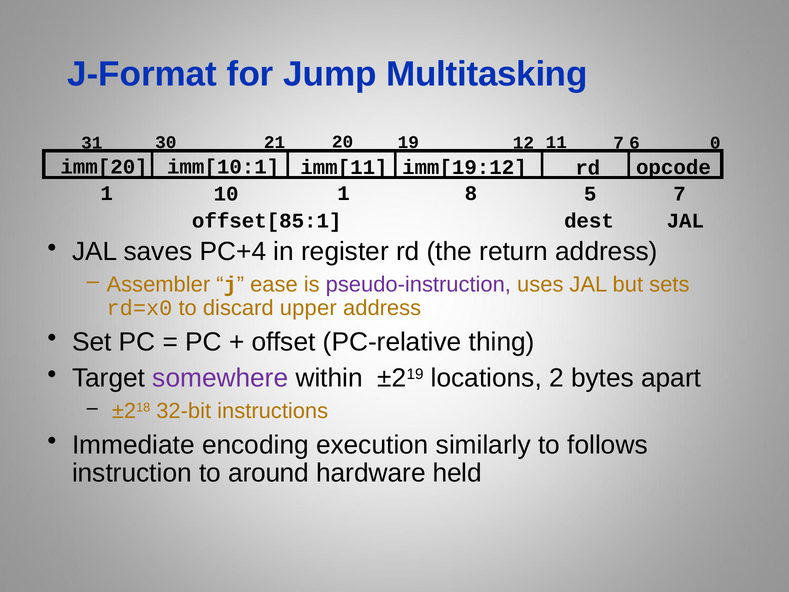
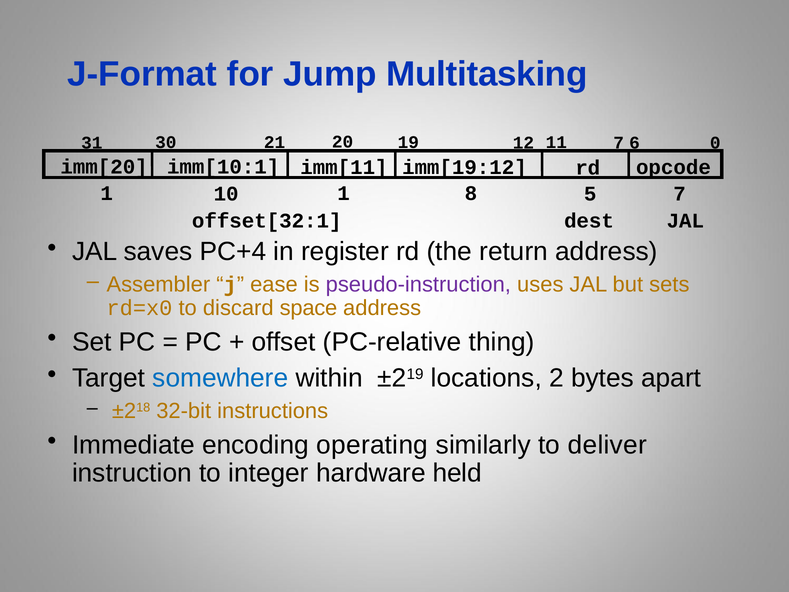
offset[85:1: offset[85:1 -> offset[32:1
upper: upper -> space
somewhere colour: purple -> blue
execution: execution -> operating
follows: follows -> deliver
around: around -> integer
